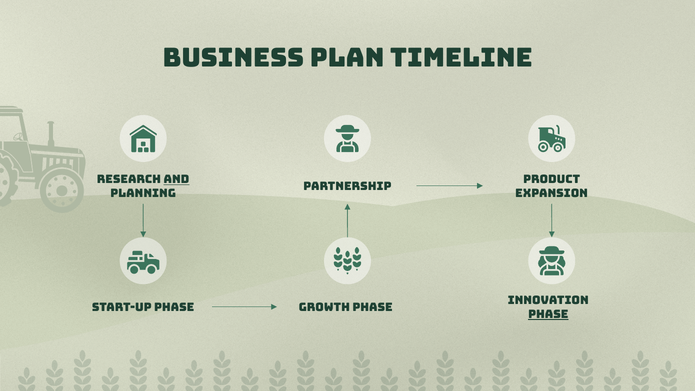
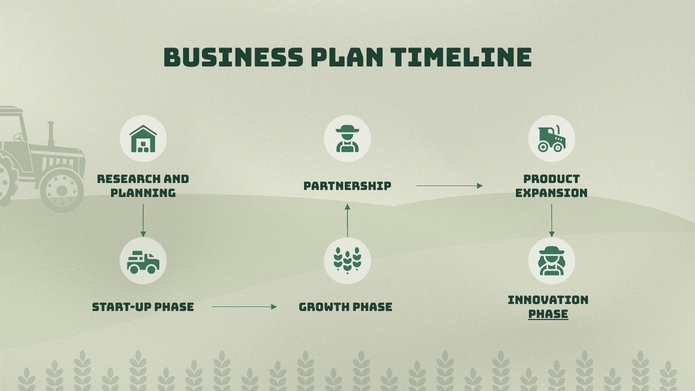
and underline: present -> none
